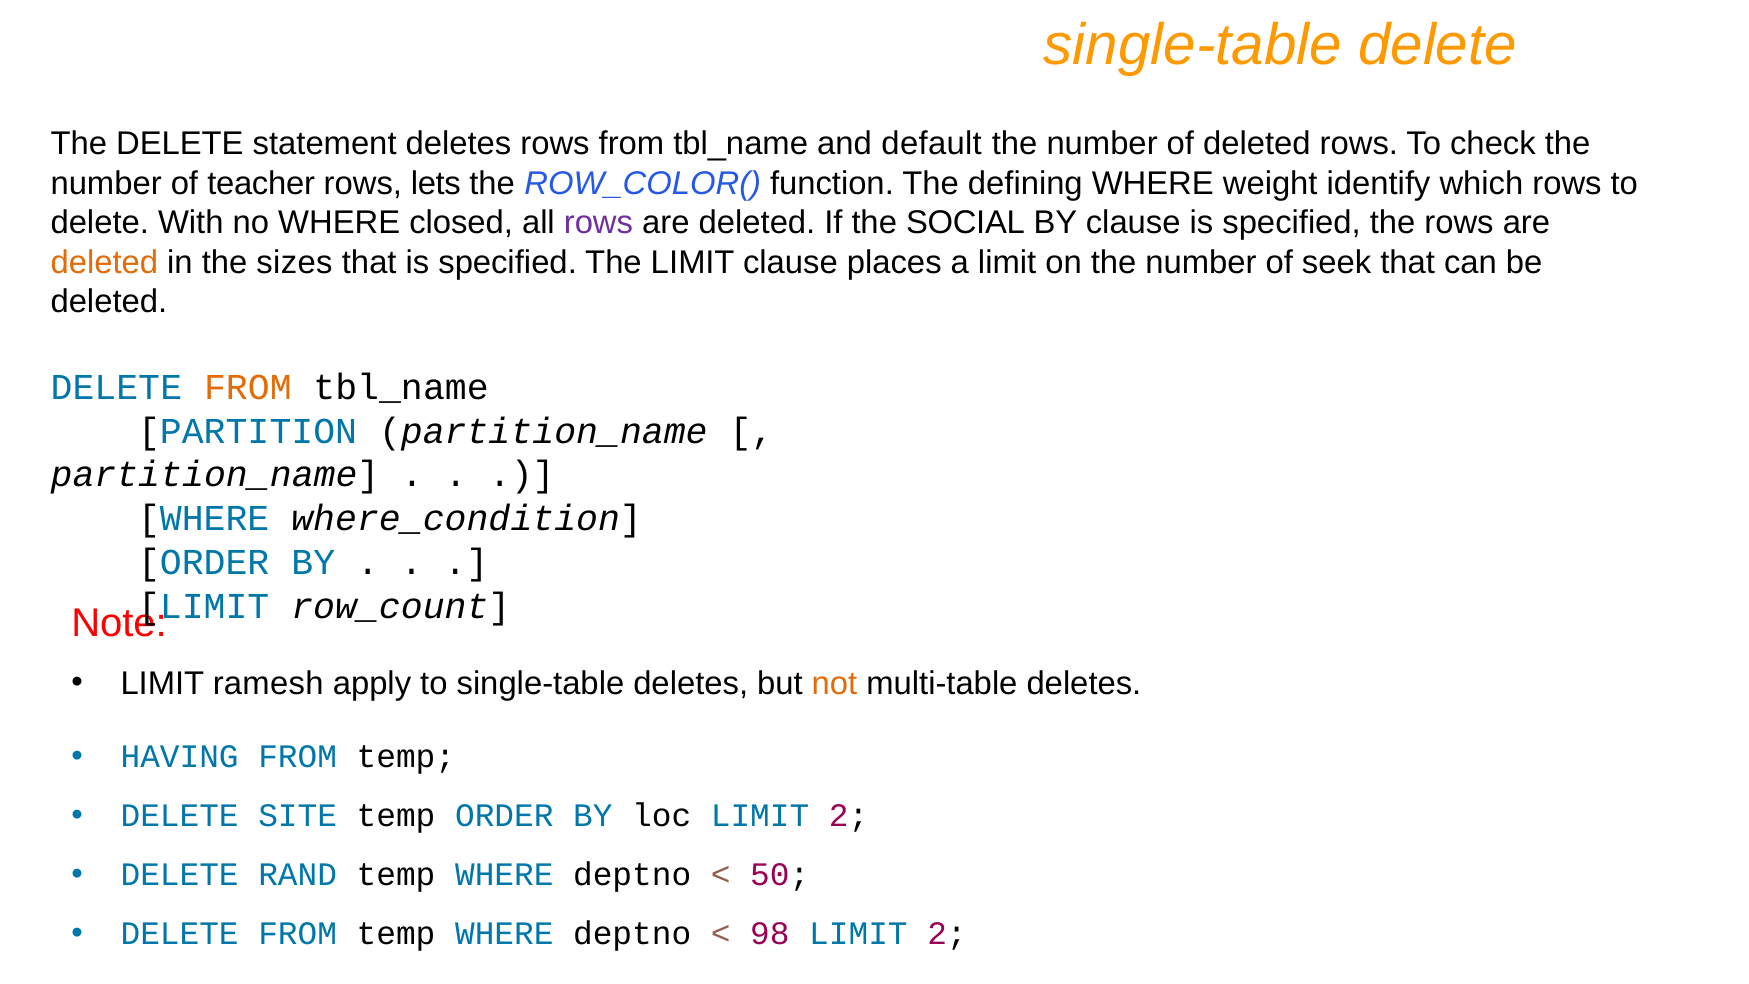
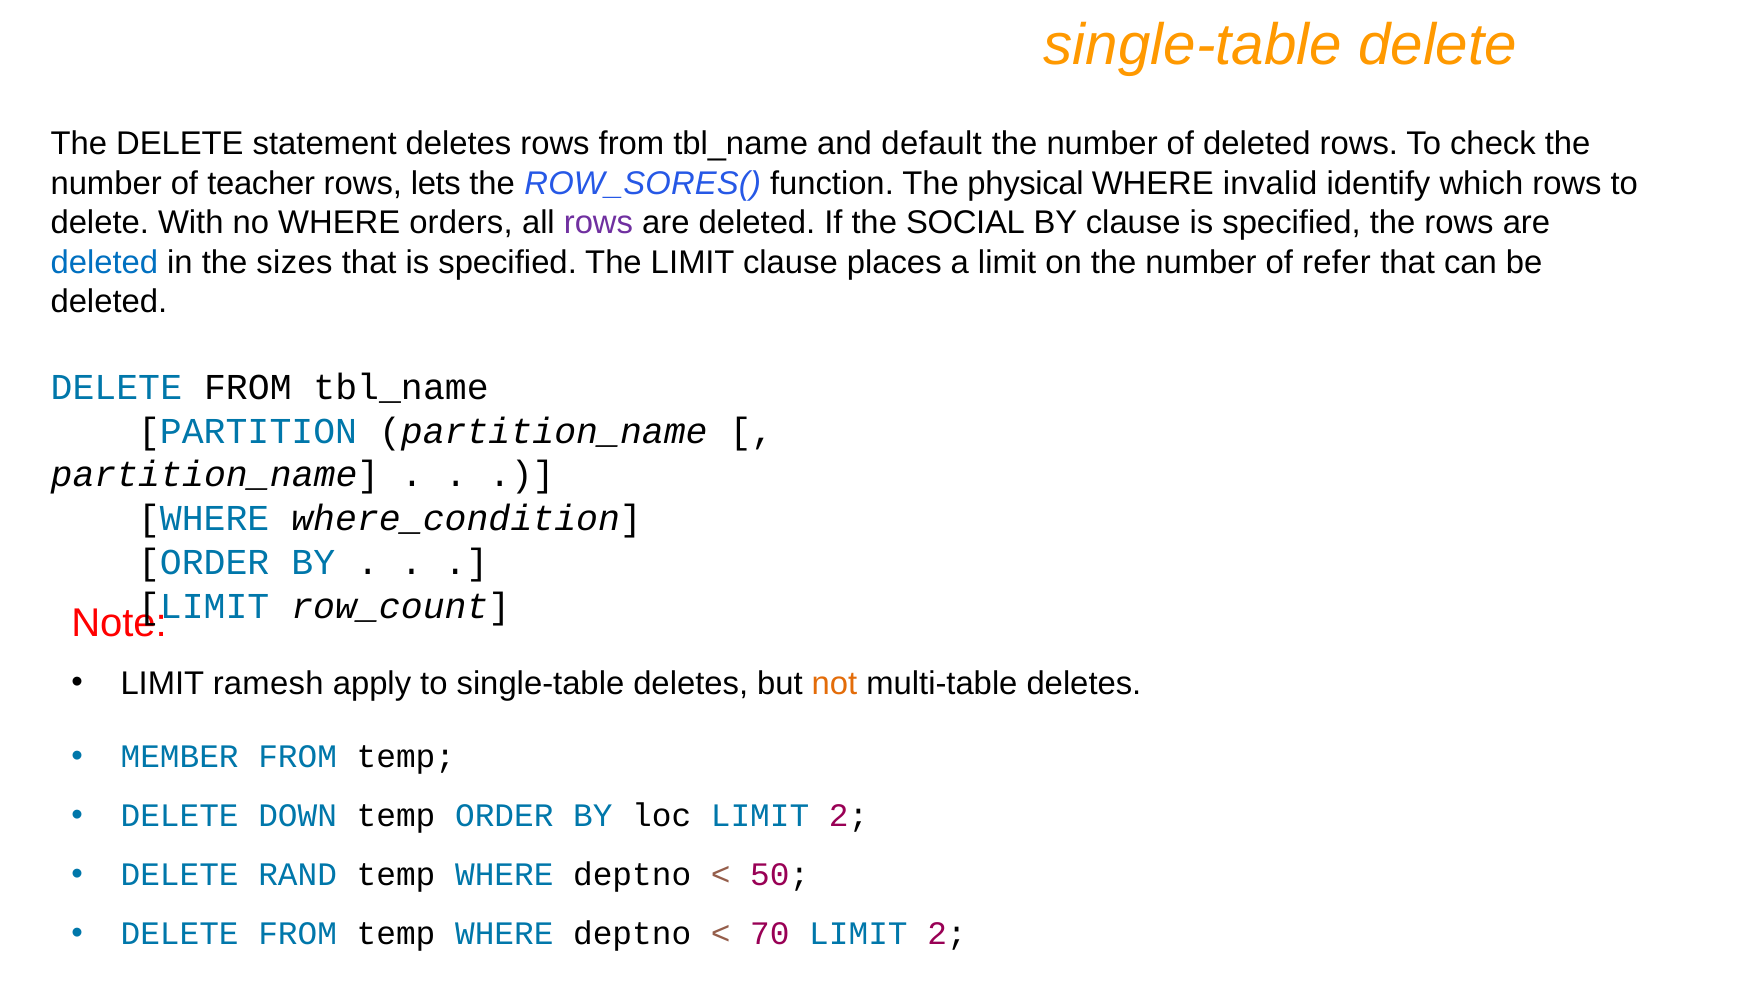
ROW_COLOR(: ROW_COLOR( -> ROW_SORES(
defining: defining -> physical
weight: weight -> invalid
closed: closed -> orders
deleted at (104, 262) colour: orange -> blue
seek: seek -> refer
FROM at (248, 387) colour: orange -> black
HAVING: HAVING -> MEMBER
SITE: SITE -> DOWN
98: 98 -> 70
